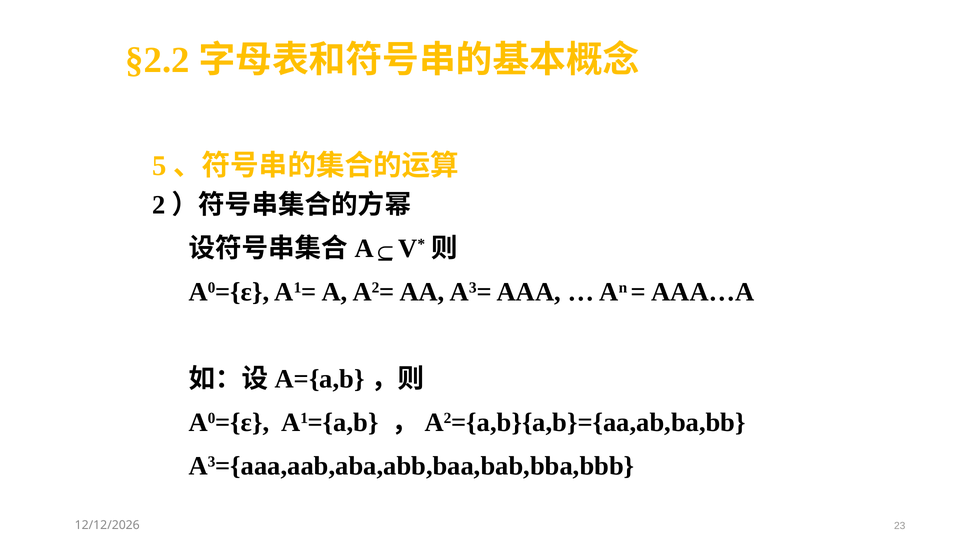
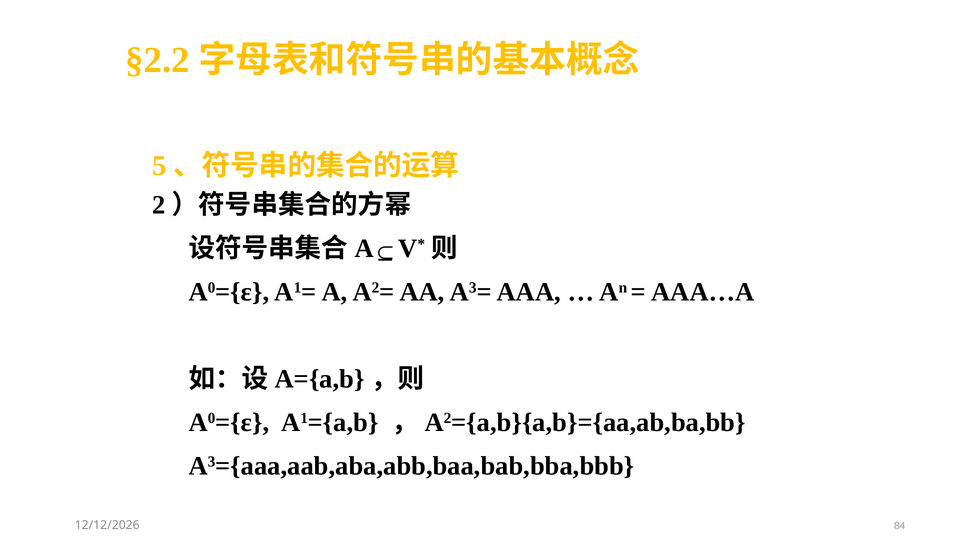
23: 23 -> 84
